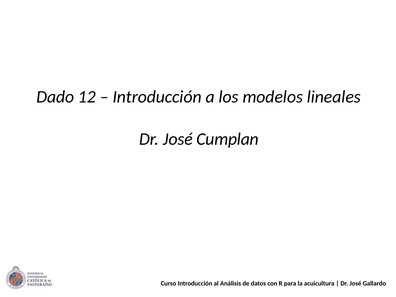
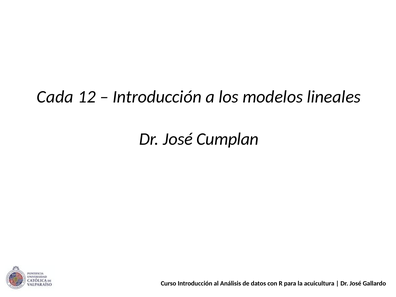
Dado: Dado -> Cada
